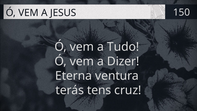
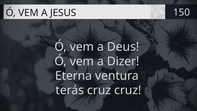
Tudo: Tudo -> Deus
terás tens: tens -> cruz
